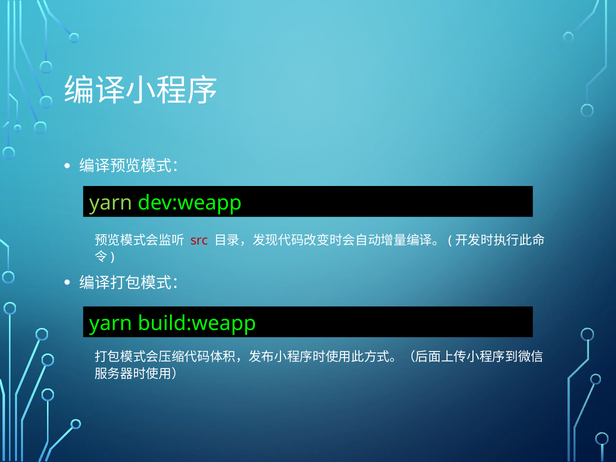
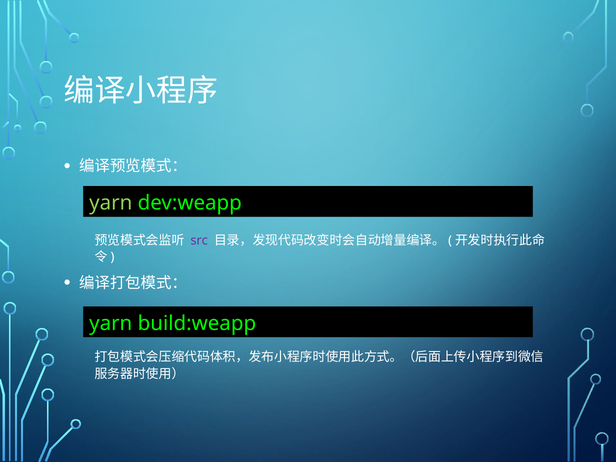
src colour: red -> purple
